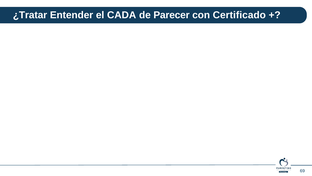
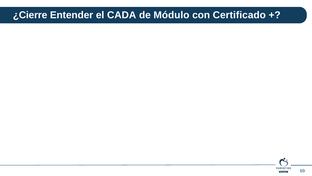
¿Tratar: ¿Tratar -> ¿Cierre
Parecer: Parecer -> Módulo
